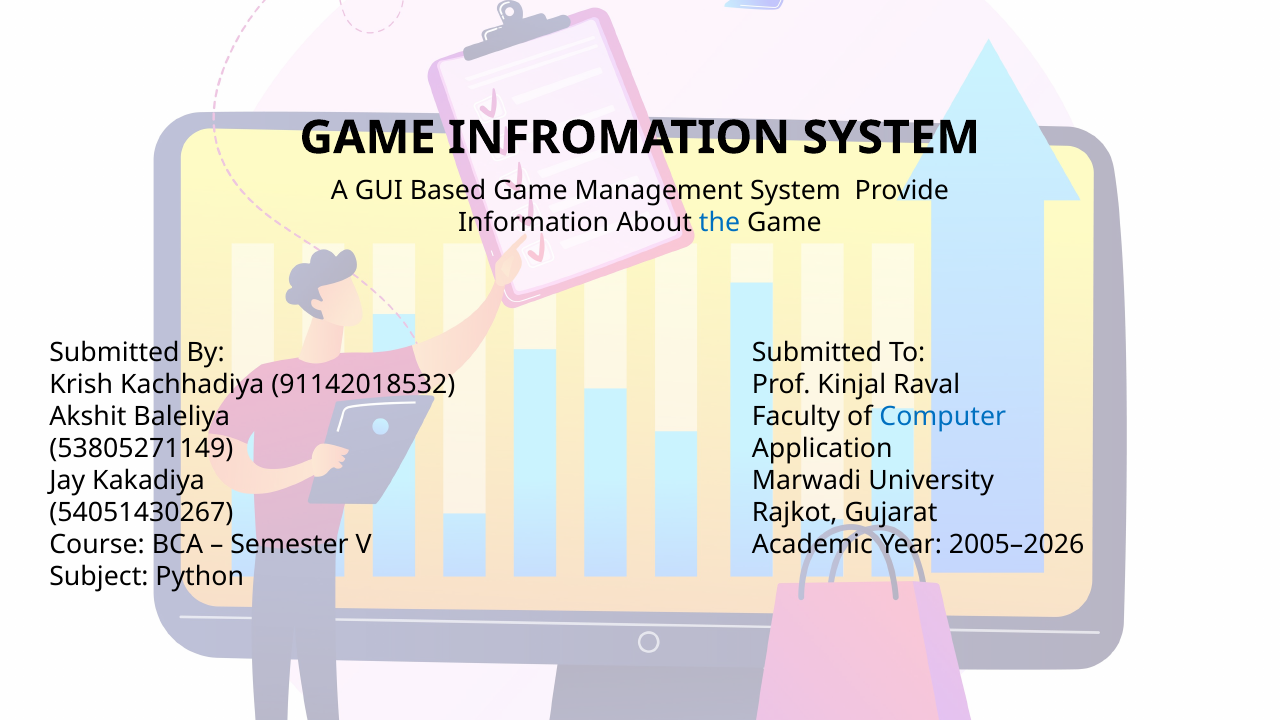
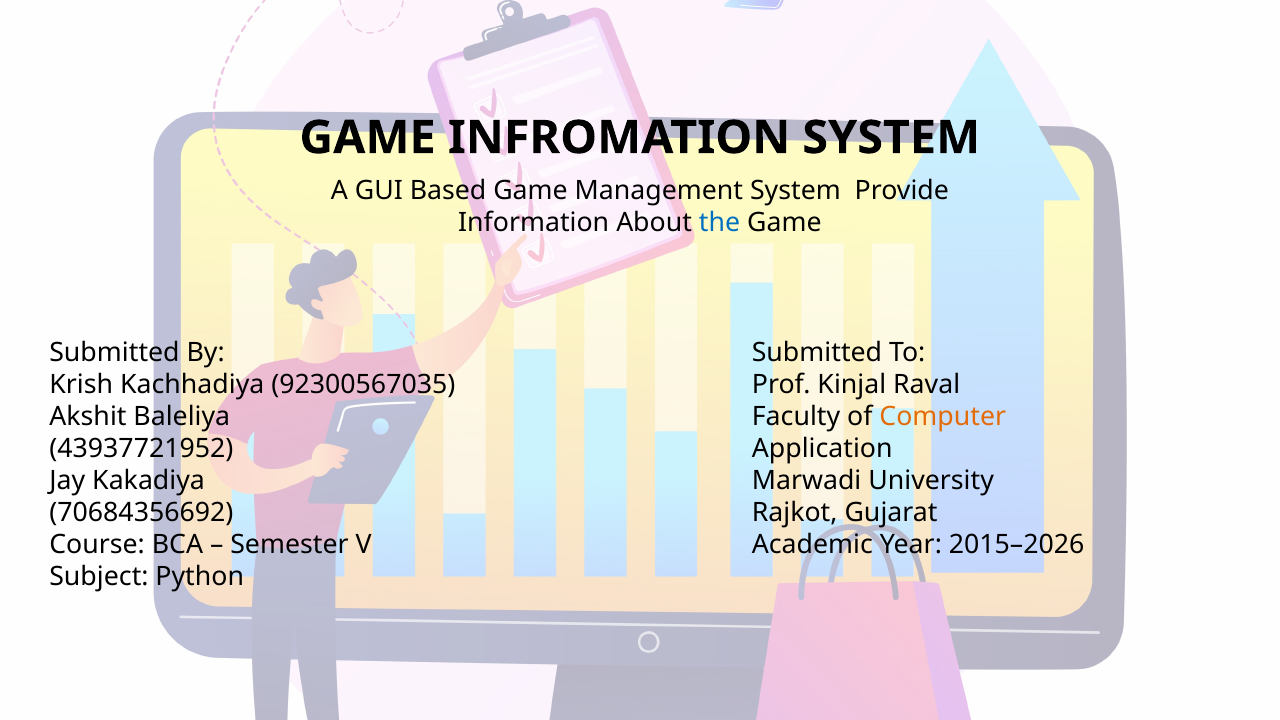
91142018532: 91142018532 -> 92300567035
Computer colour: blue -> orange
53805271149: 53805271149 -> 43937721952
54051430267: 54051430267 -> 70684356692
2005–2026: 2005–2026 -> 2015–2026
